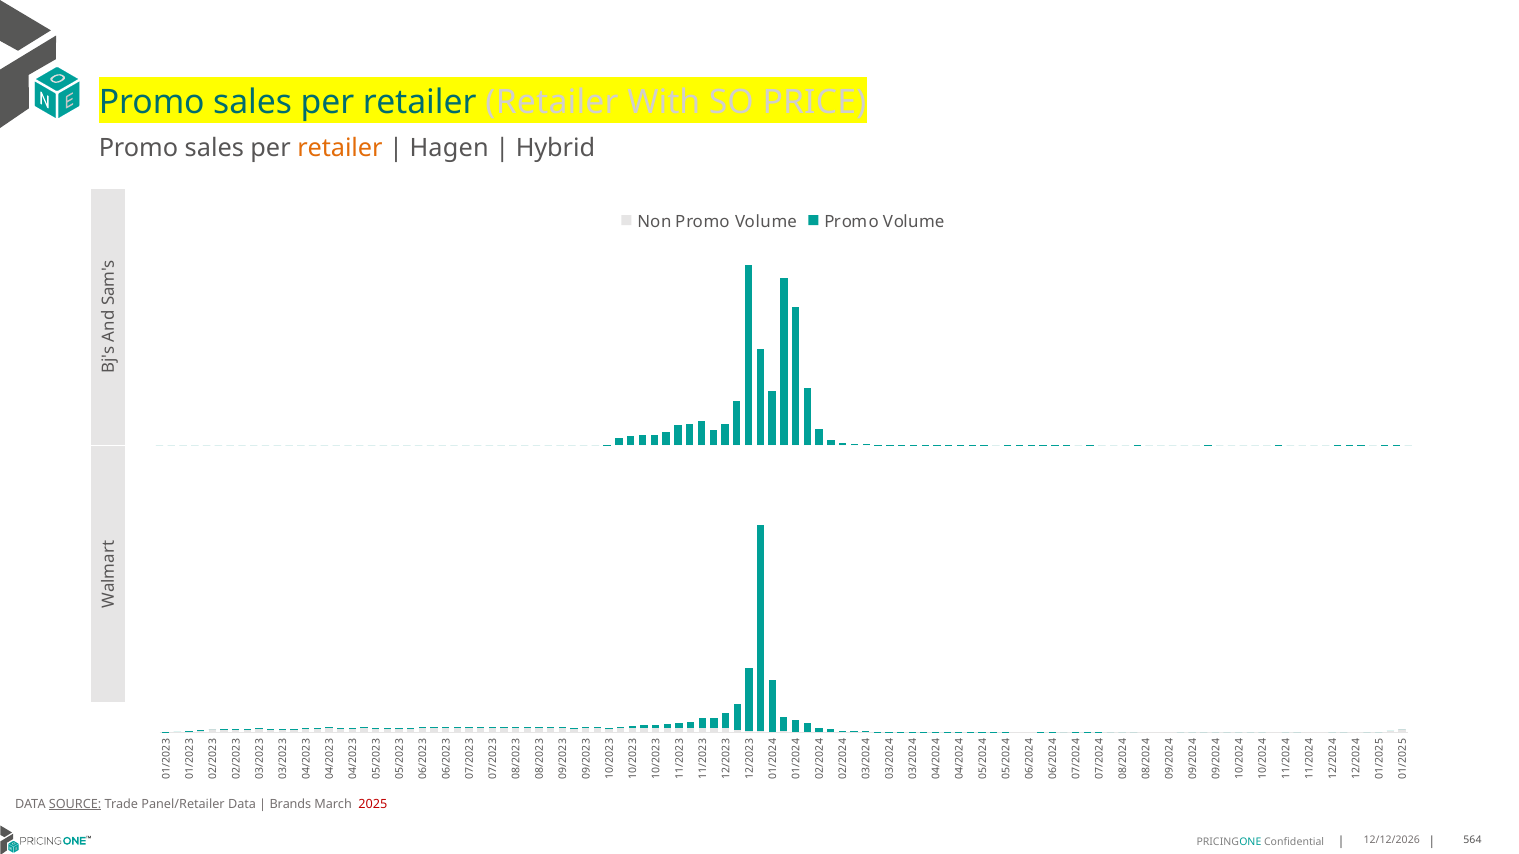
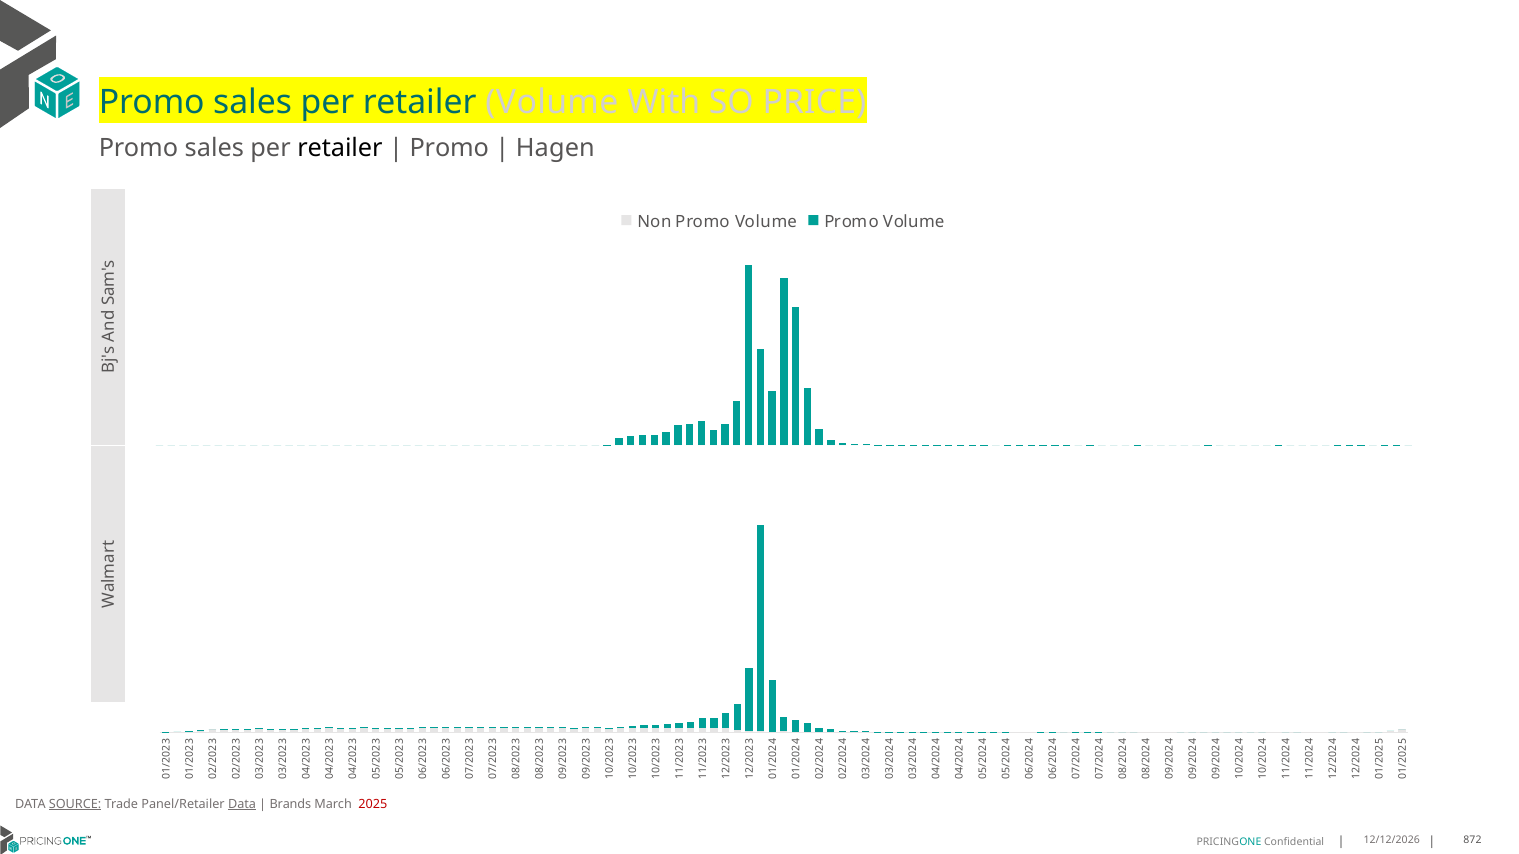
retailer Retailer: Retailer -> Volume
retailer at (340, 148) colour: orange -> black
Hagen at (449, 148): Hagen -> Promo
Hybrid: Hybrid -> Hagen
Data at (242, 805) underline: none -> present
564: 564 -> 872
